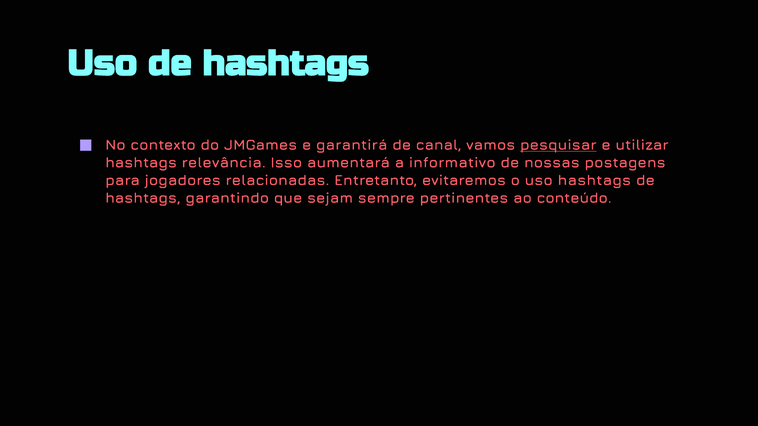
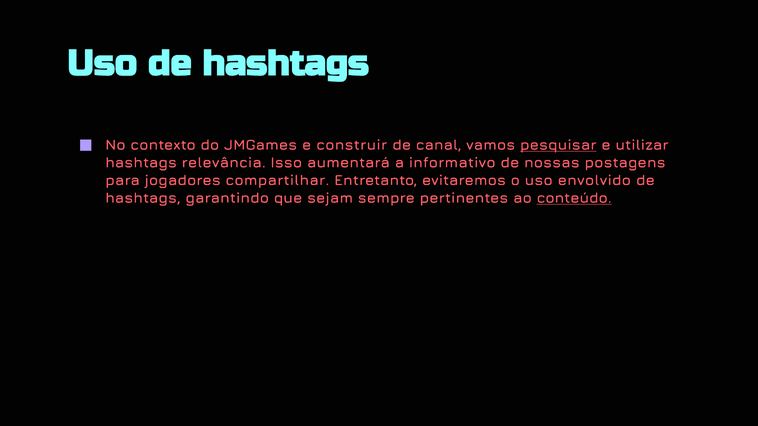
garantirá: garantirá -> construir
relacionadas: relacionadas -> compartilhar
uso hashtags: hashtags -> envolvido
conteúdo underline: none -> present
